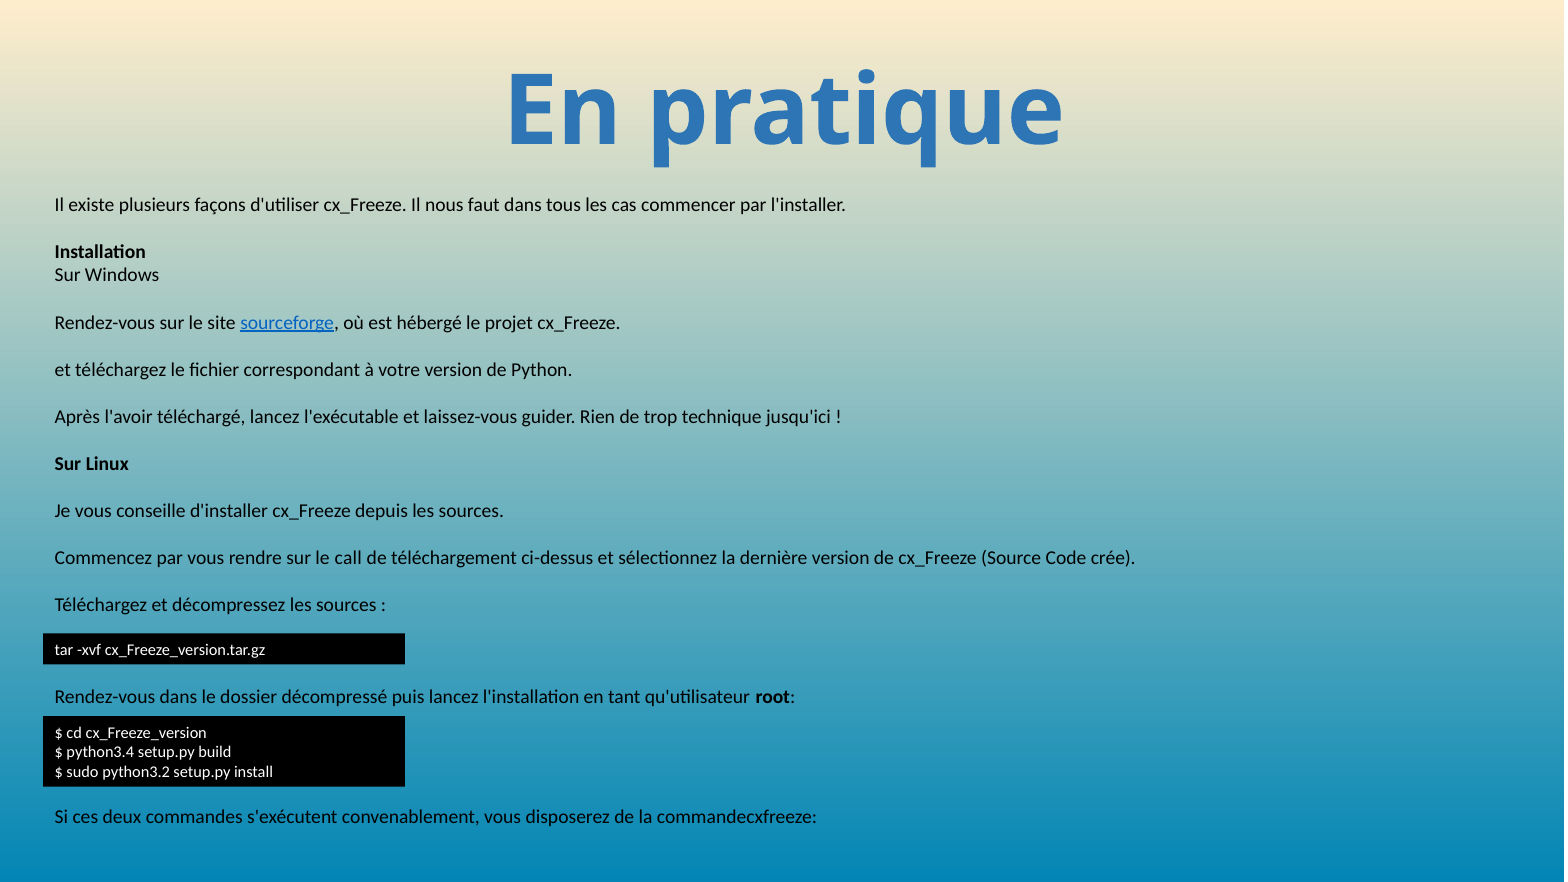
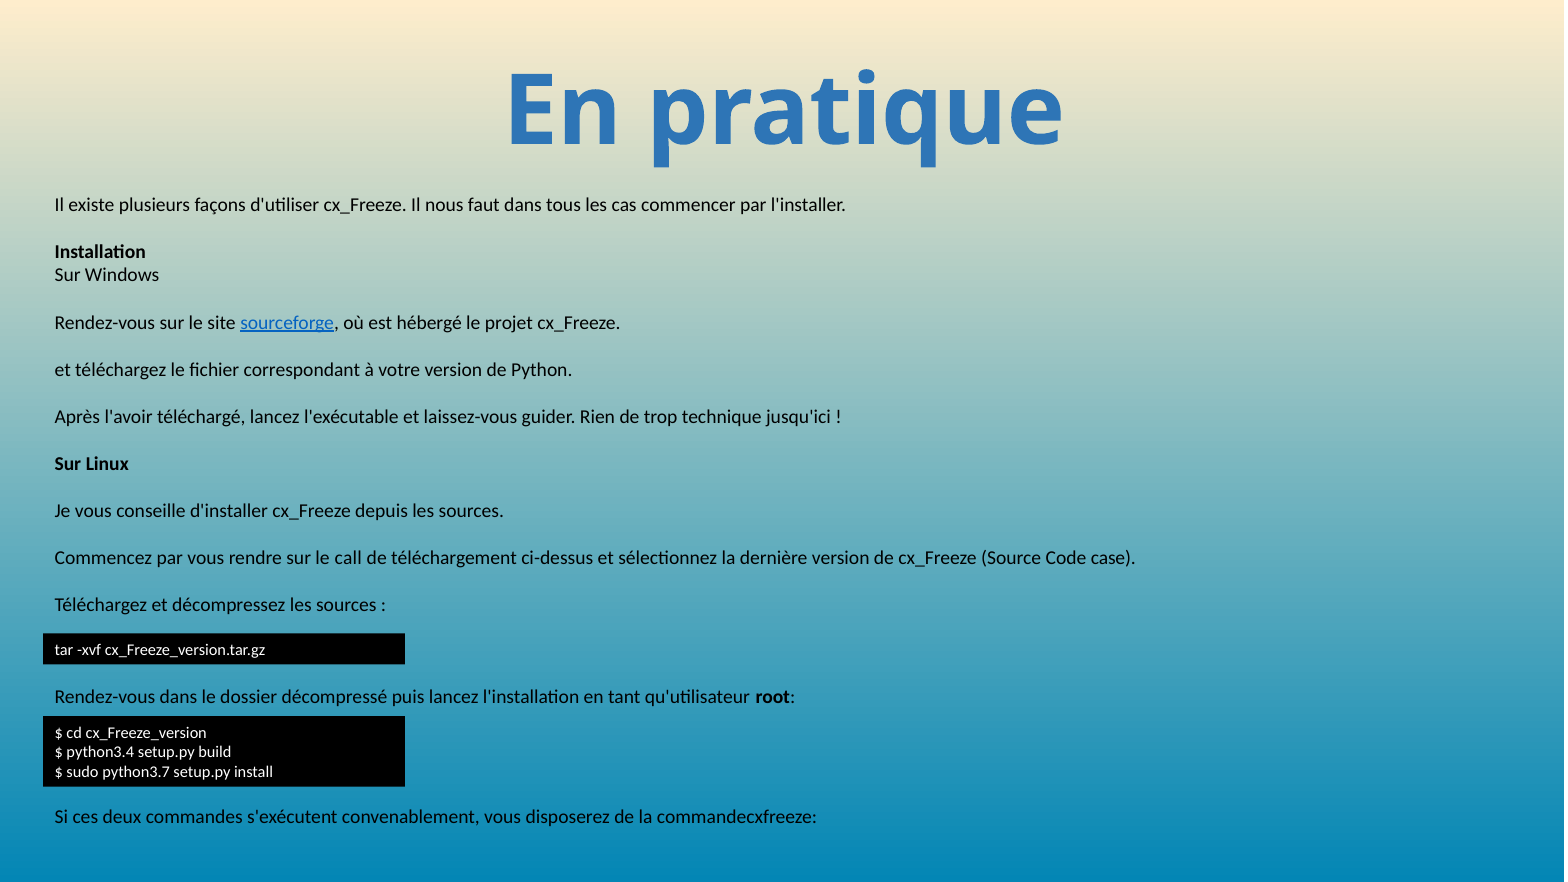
crée: crée -> case
python3.2: python3.2 -> python3.7
